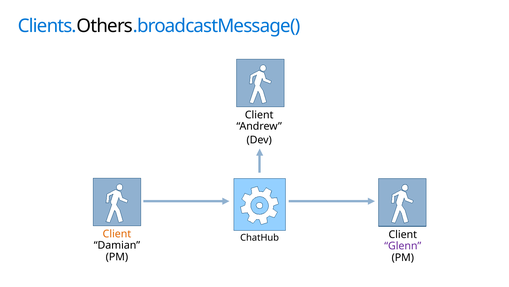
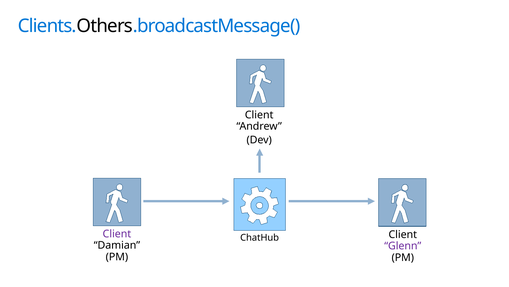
Client at (117, 233) colour: orange -> purple
